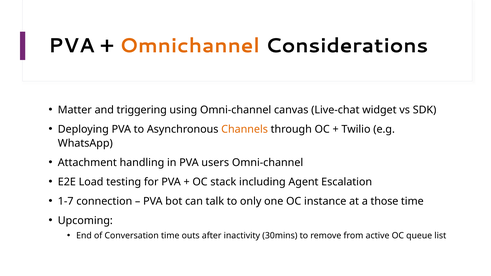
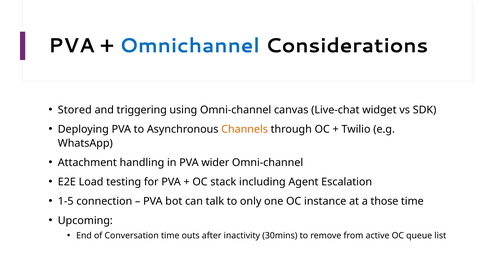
Omnichannel colour: orange -> blue
Matter: Matter -> Stored
users: users -> wider
1-7: 1-7 -> 1-5
